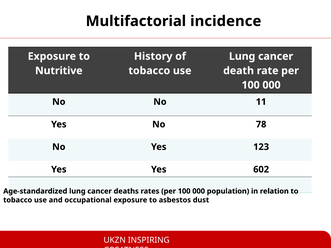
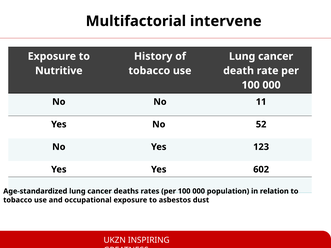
incidence: incidence -> intervene
78: 78 -> 52
